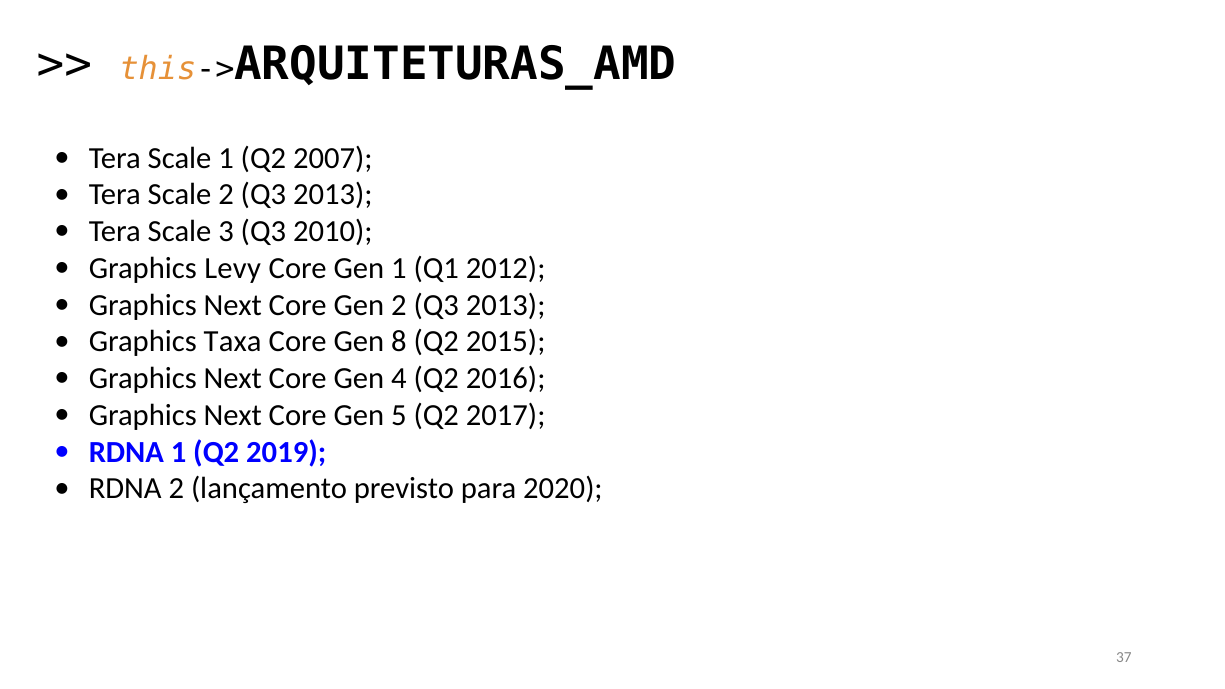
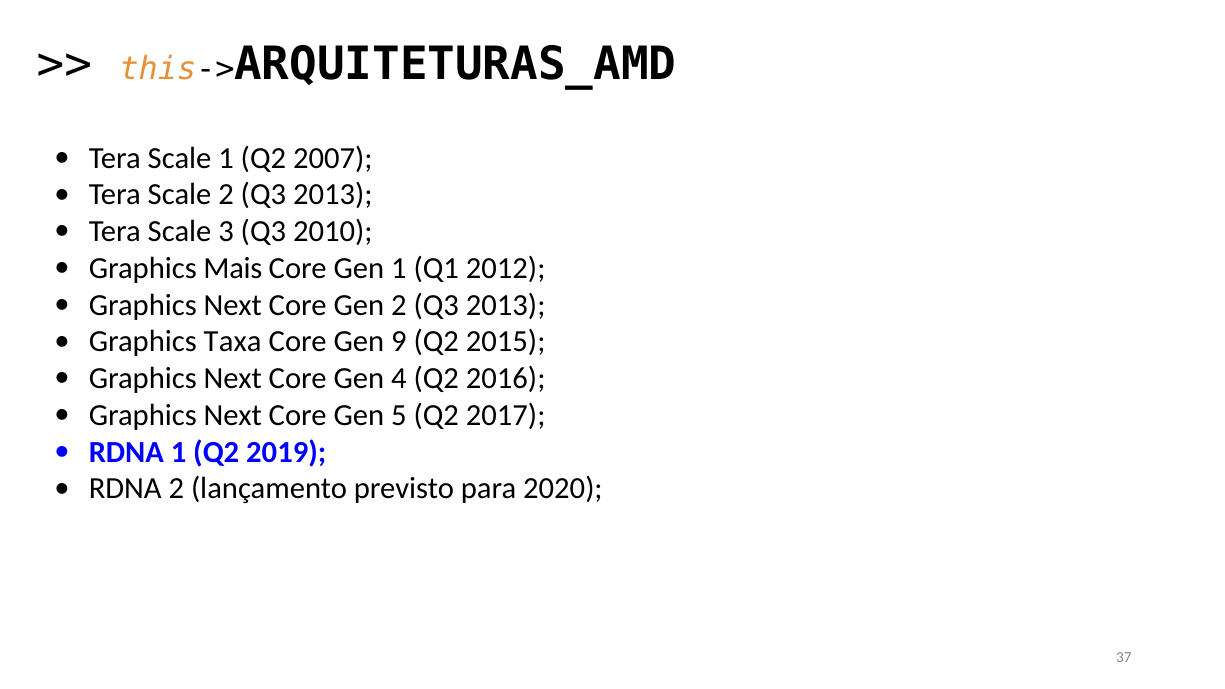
Levy: Levy -> Mais
8: 8 -> 9
